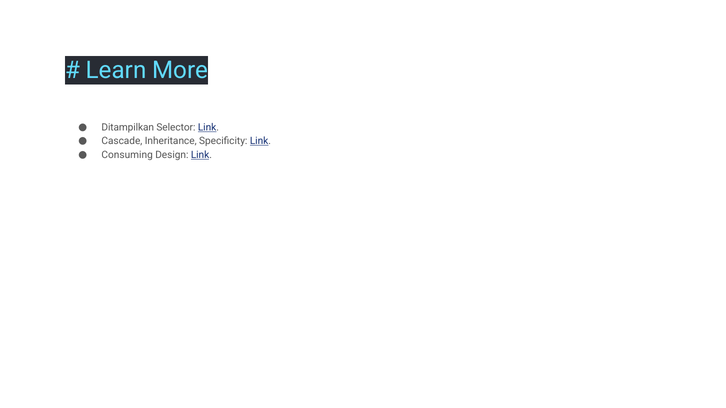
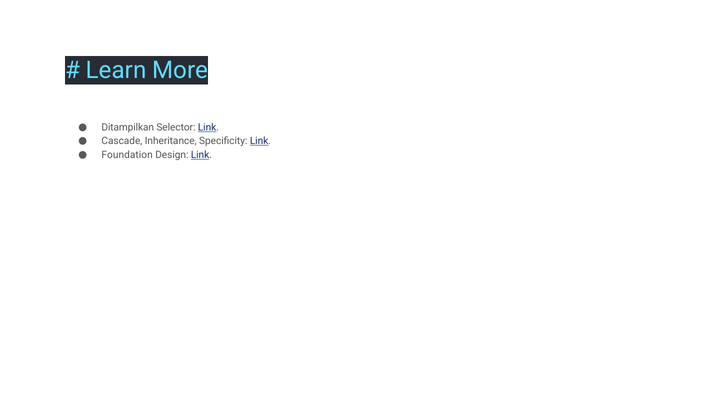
Consuming: Consuming -> Foundation
